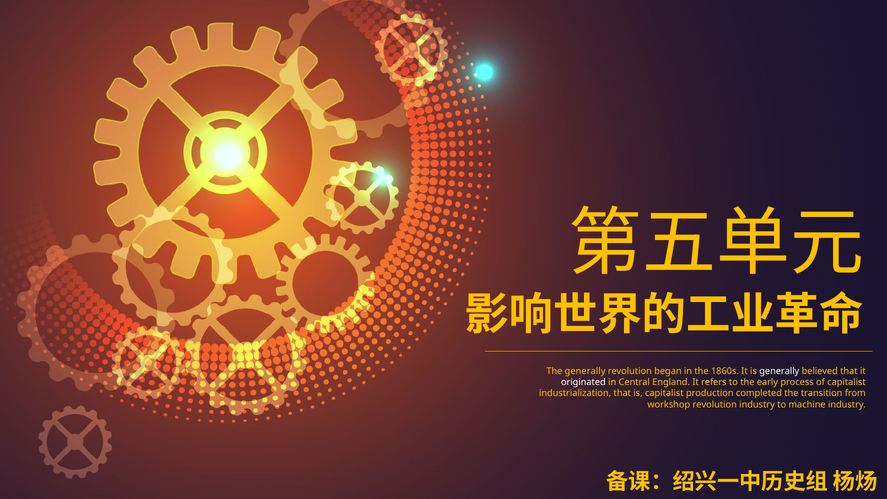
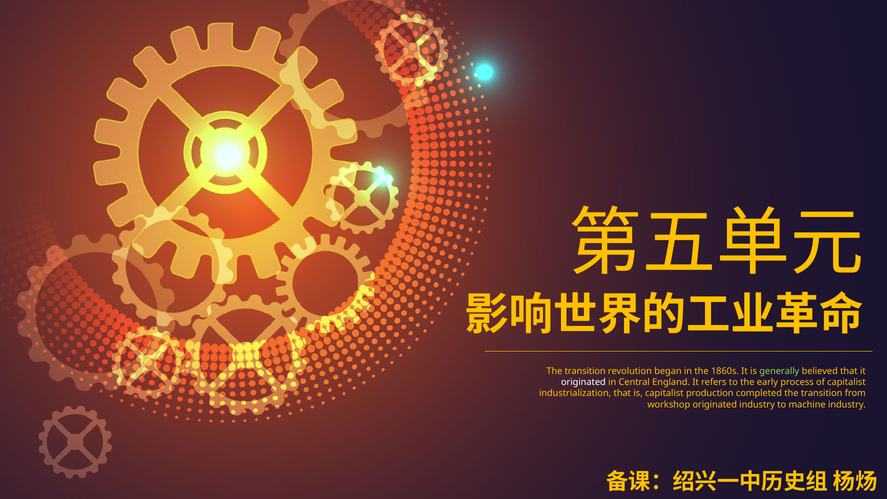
generally at (585, 371): generally -> transition
generally at (779, 371) colour: white -> light green
workshop revolution: revolution -> originated
